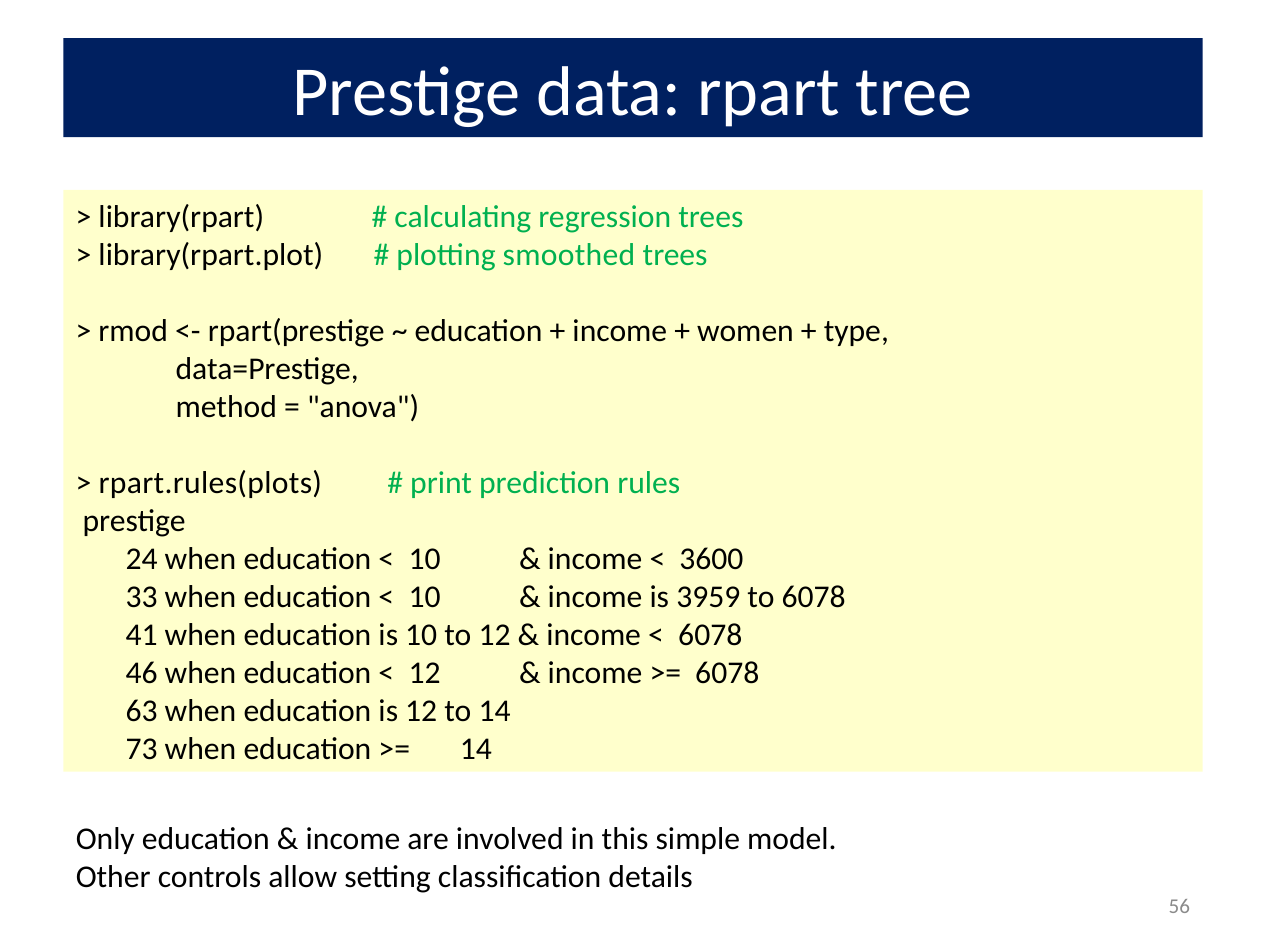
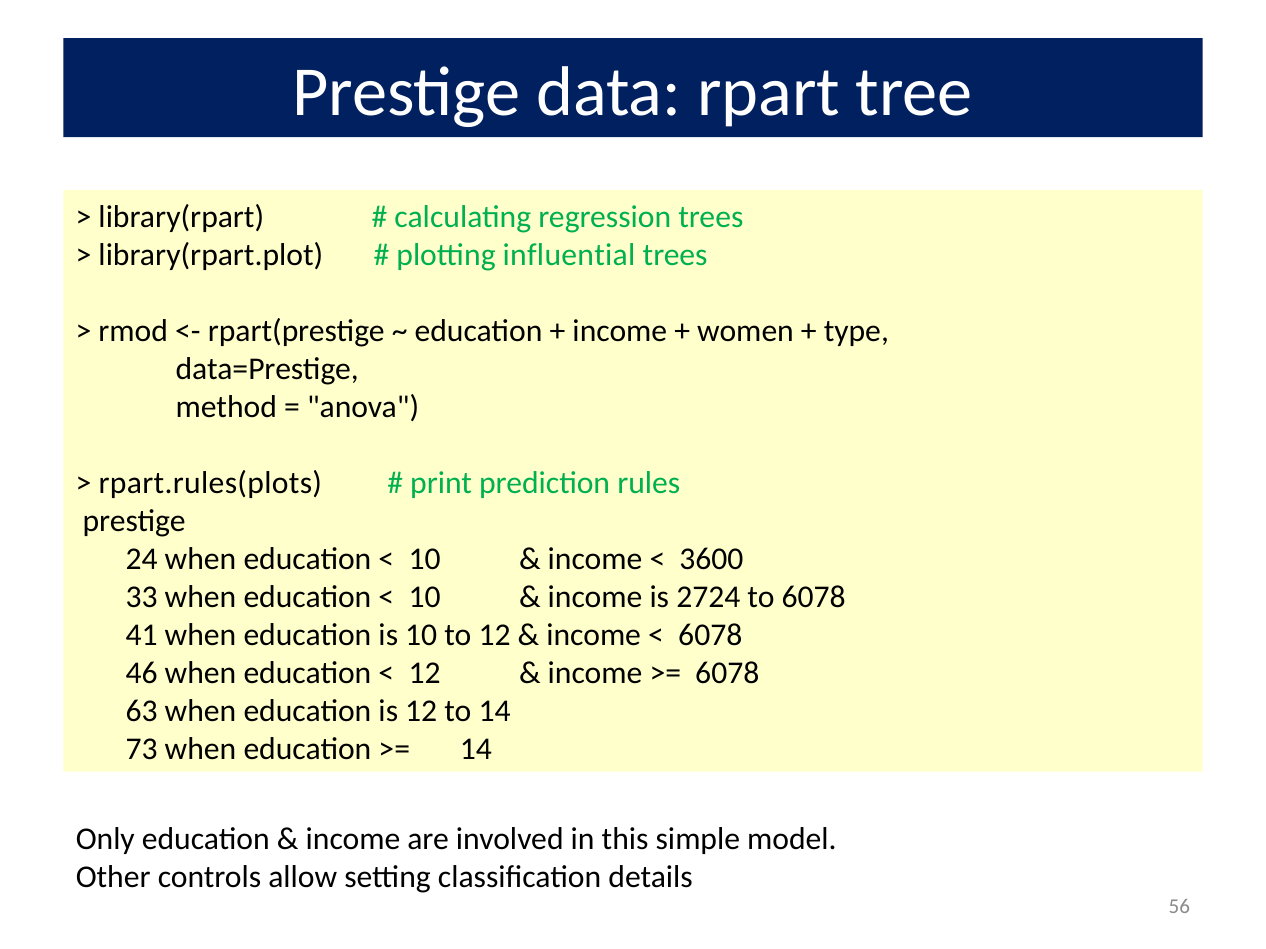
smoothed: smoothed -> influential
3959: 3959 -> 2724
